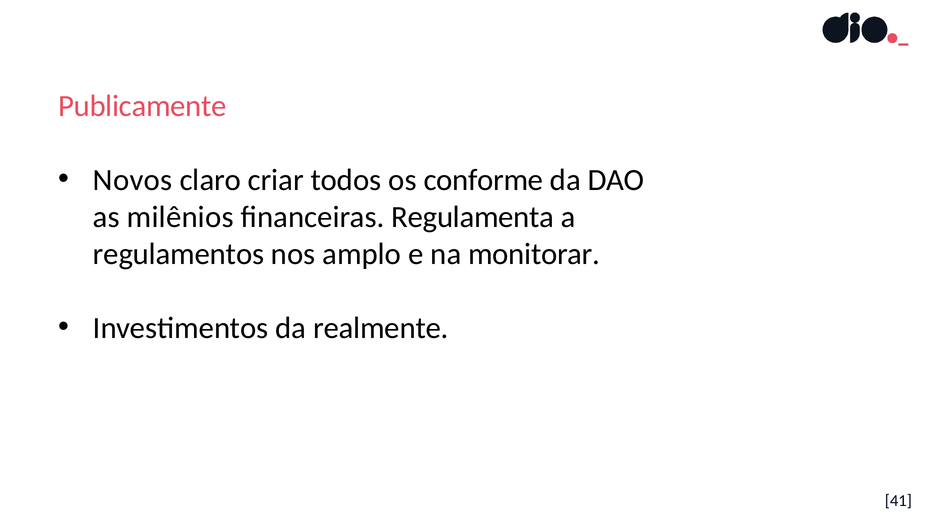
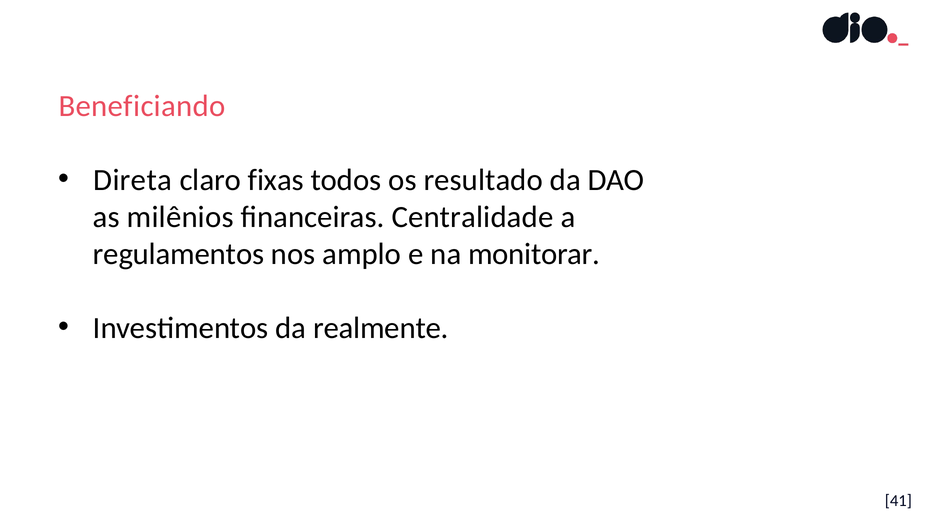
Publicamente: Publicamente -> Beneficiando
Novos: Novos -> Direta
criar: criar -> fixas
conforme: conforme -> resultado
Regulamenta: Regulamenta -> Centralidade
